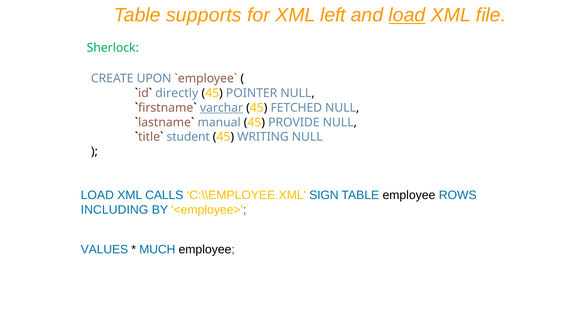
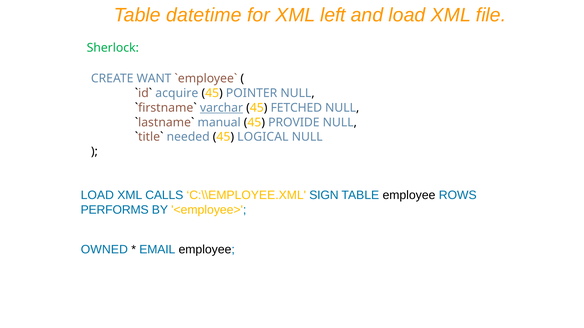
supports: supports -> datetime
load at (407, 15) underline: present -> none
UPON: UPON -> WANT
directly: directly -> acquire
student: student -> needed
WRITING: WRITING -> LOGICAL
INCLUDING: INCLUDING -> PERFORMS
VALUES: VALUES -> OWNED
MUCH: MUCH -> EMAIL
